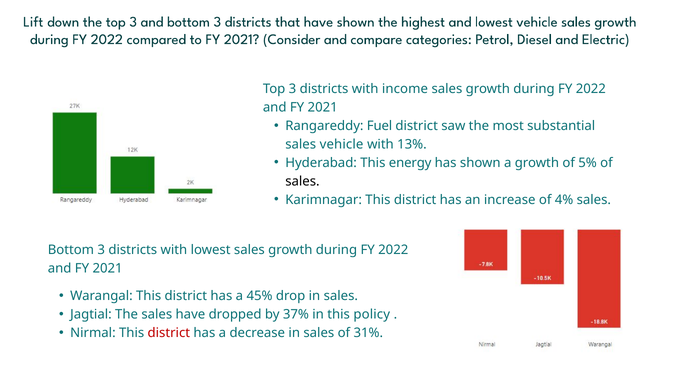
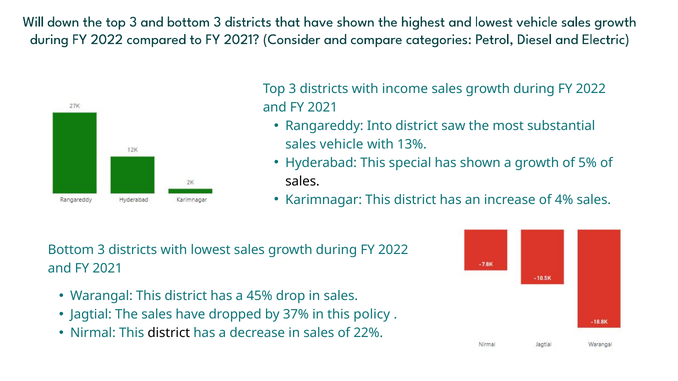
Lift: Lift -> Will
Fuel: Fuel -> Into
energy: energy -> special
district at (169, 333) colour: red -> black
31%: 31% -> 22%
